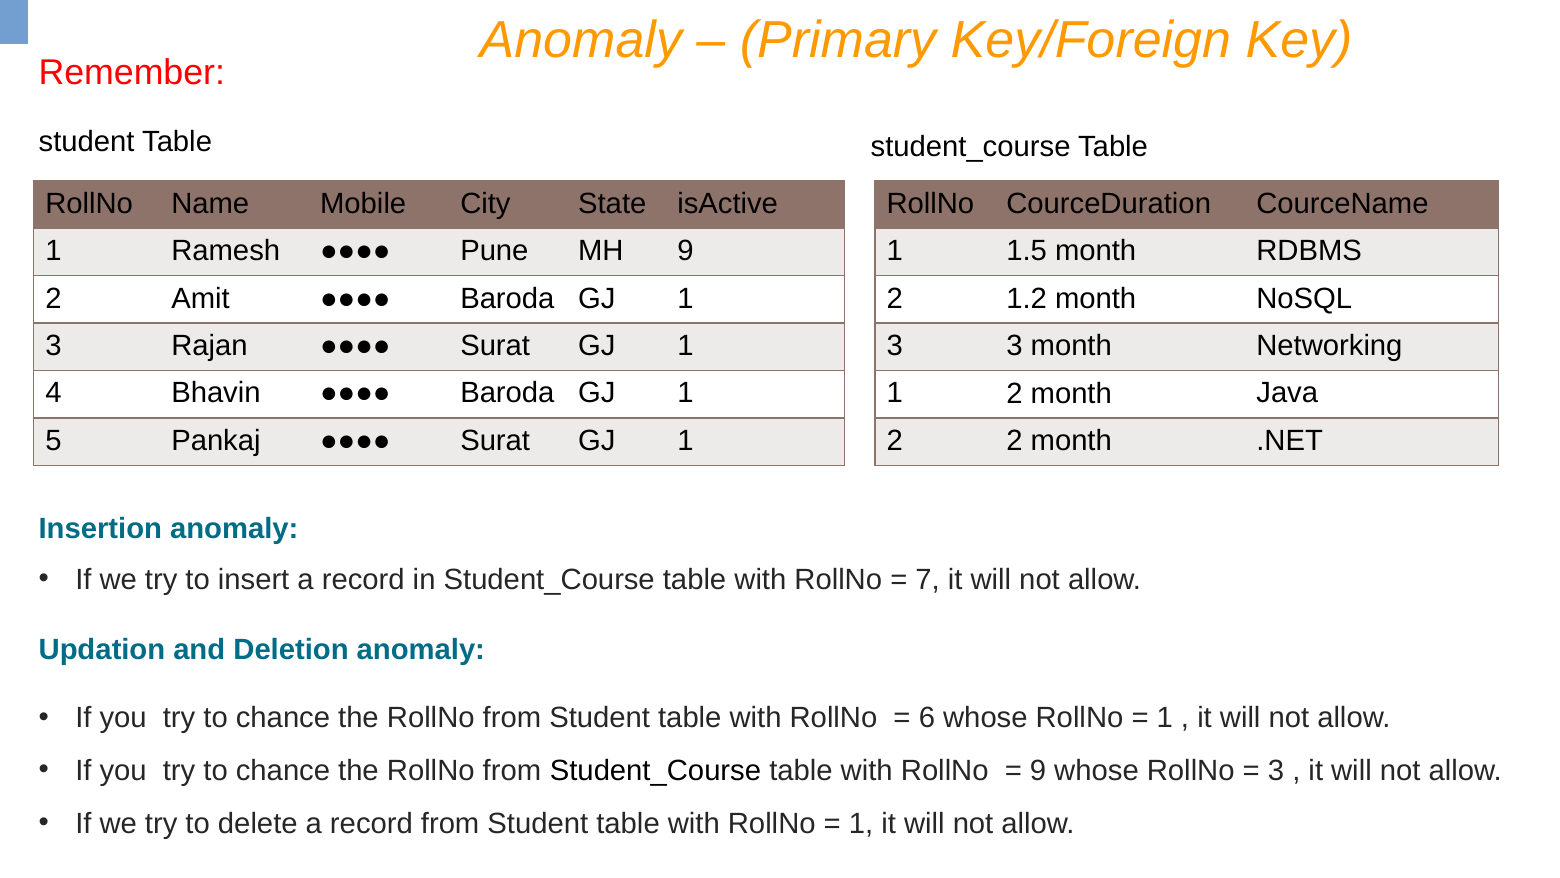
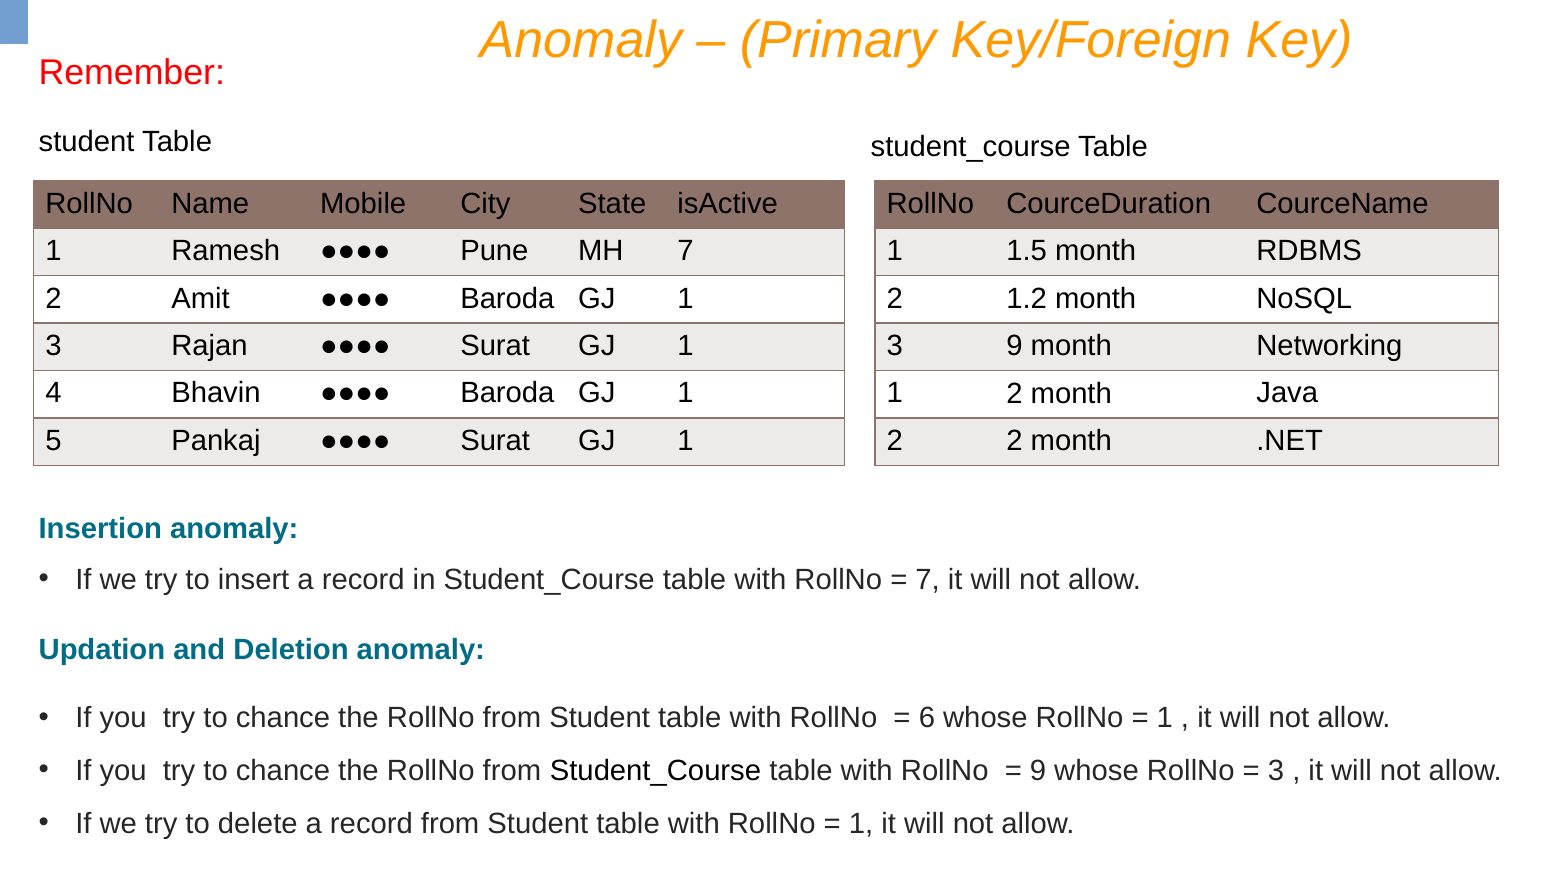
MH 9: 9 -> 7
3 3: 3 -> 9
